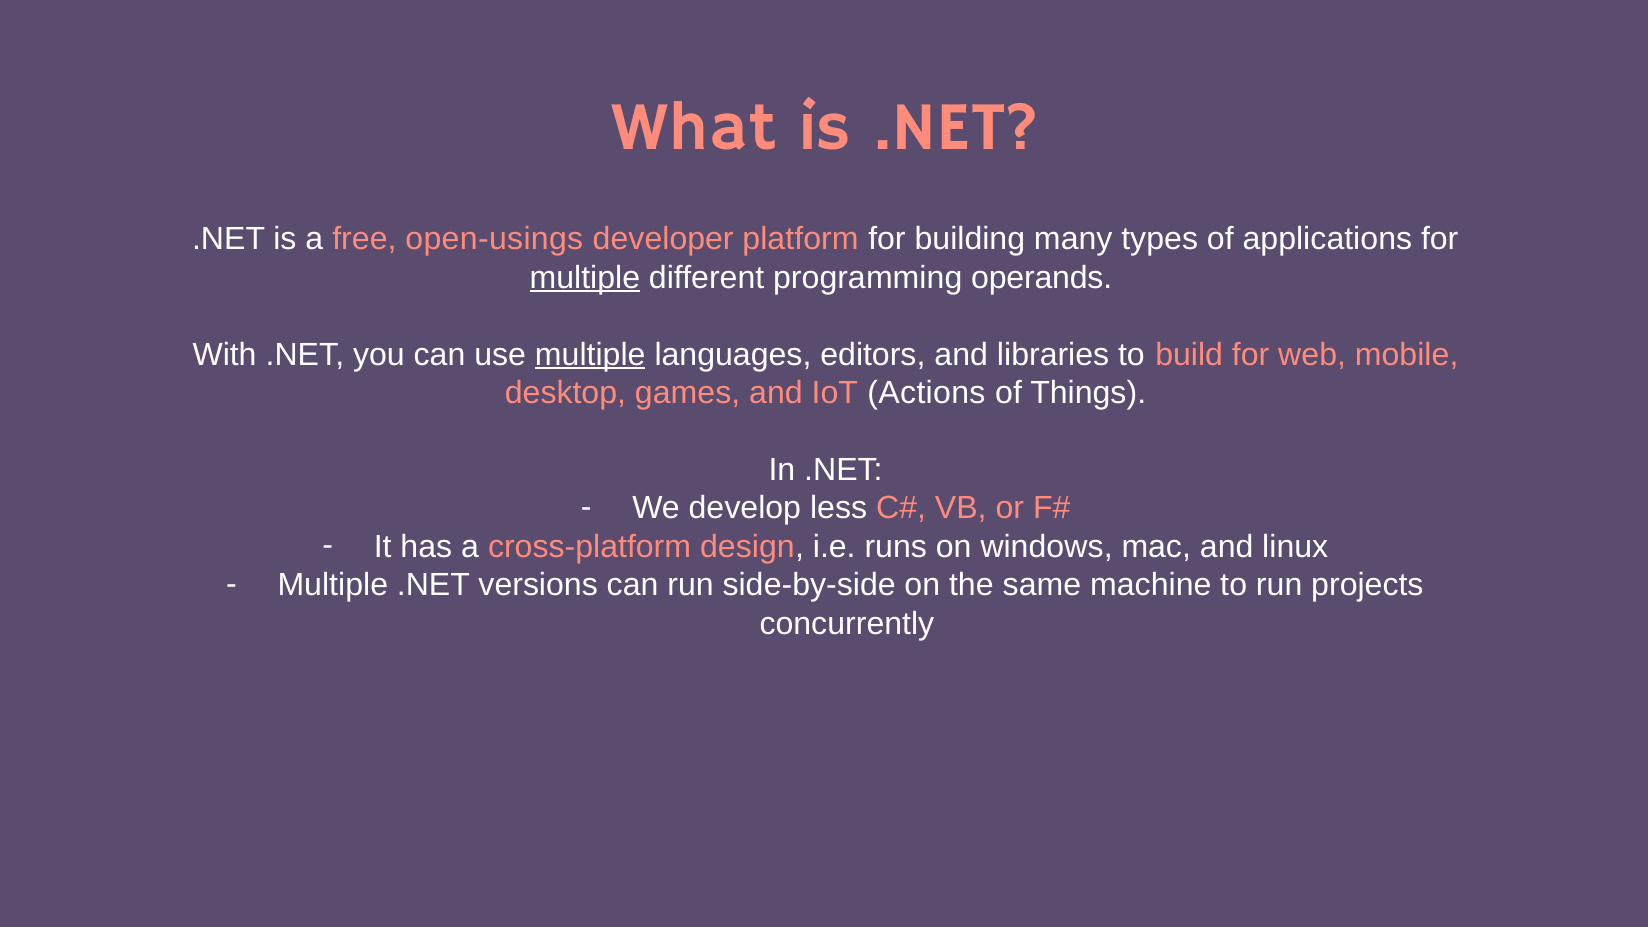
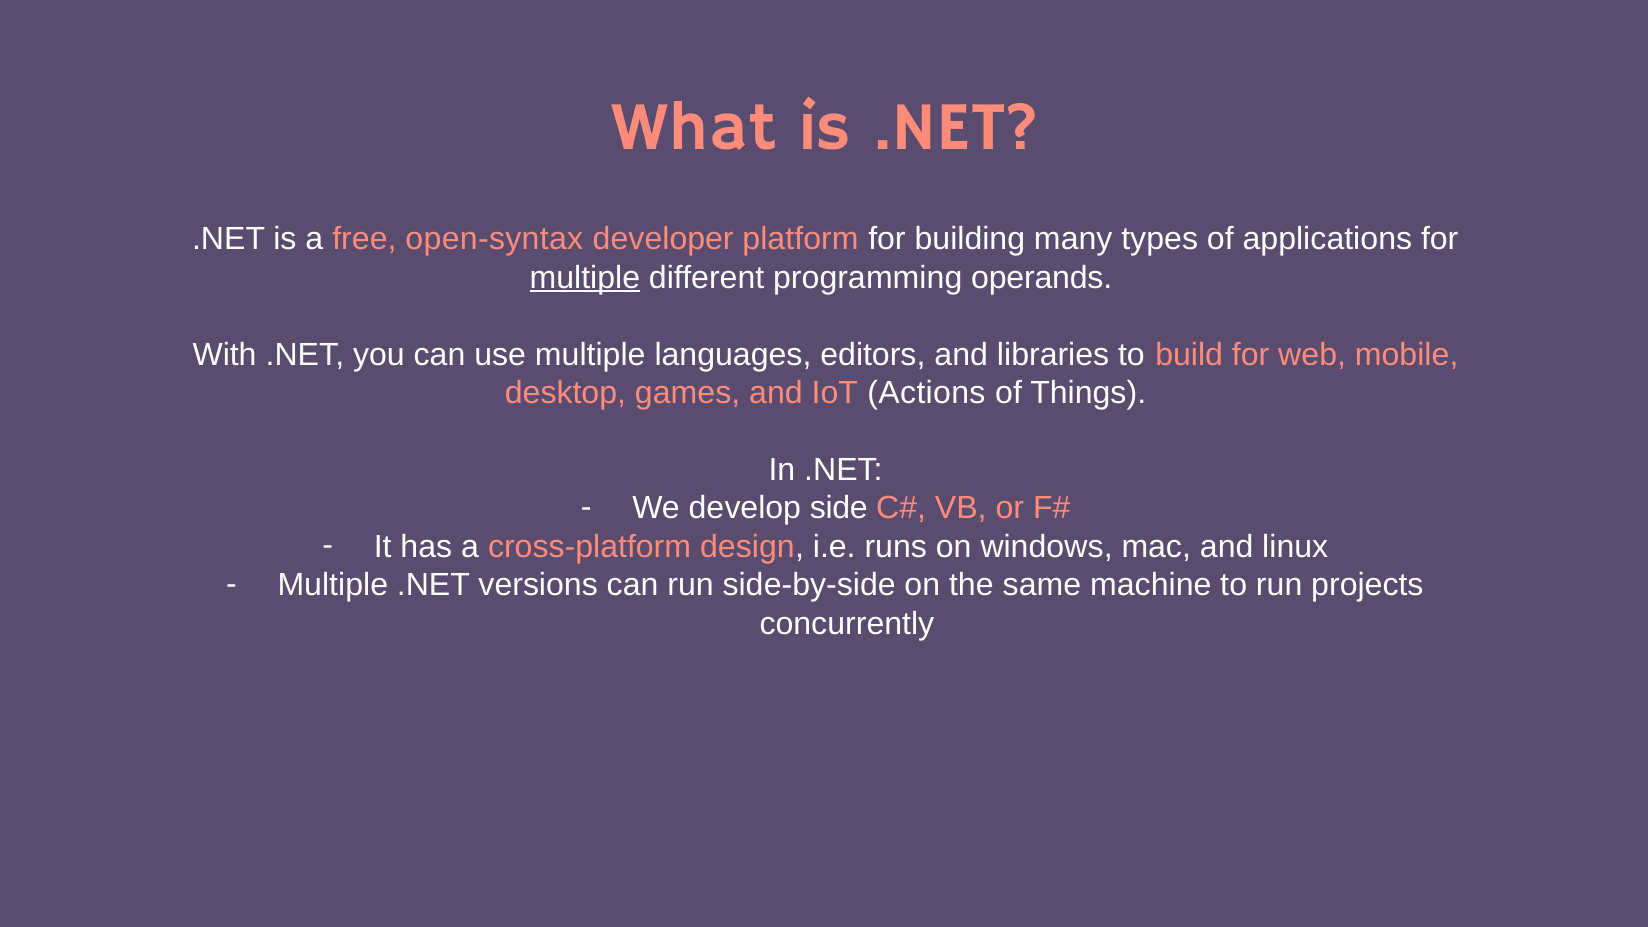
open-usings: open-usings -> open-syntax
multiple at (590, 354) underline: present -> none
less: less -> side
